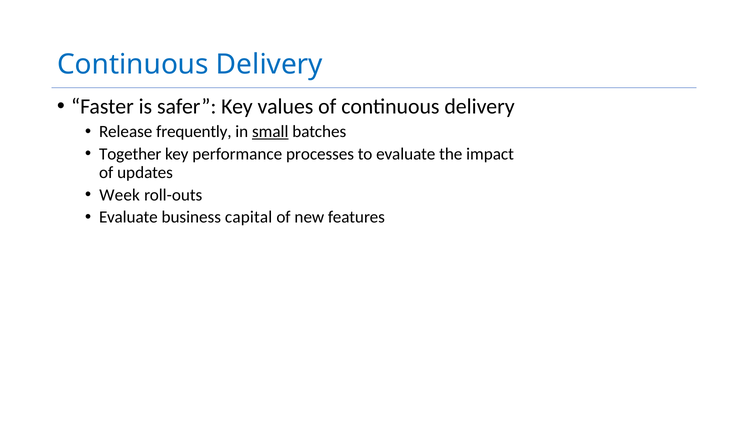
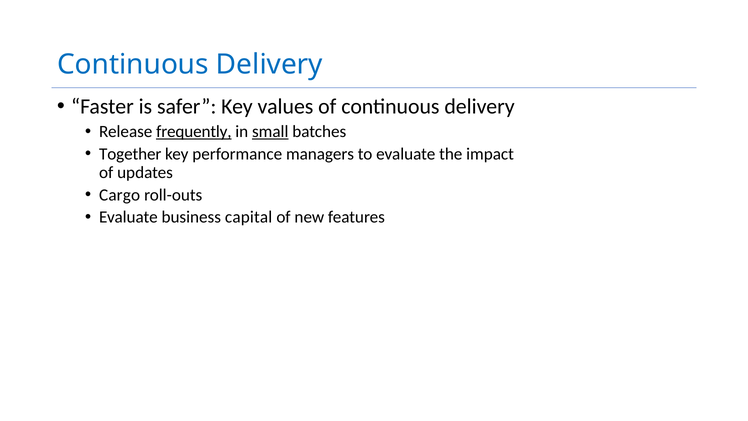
frequently underline: none -> present
processes: processes -> managers
Week: Week -> Cargo
